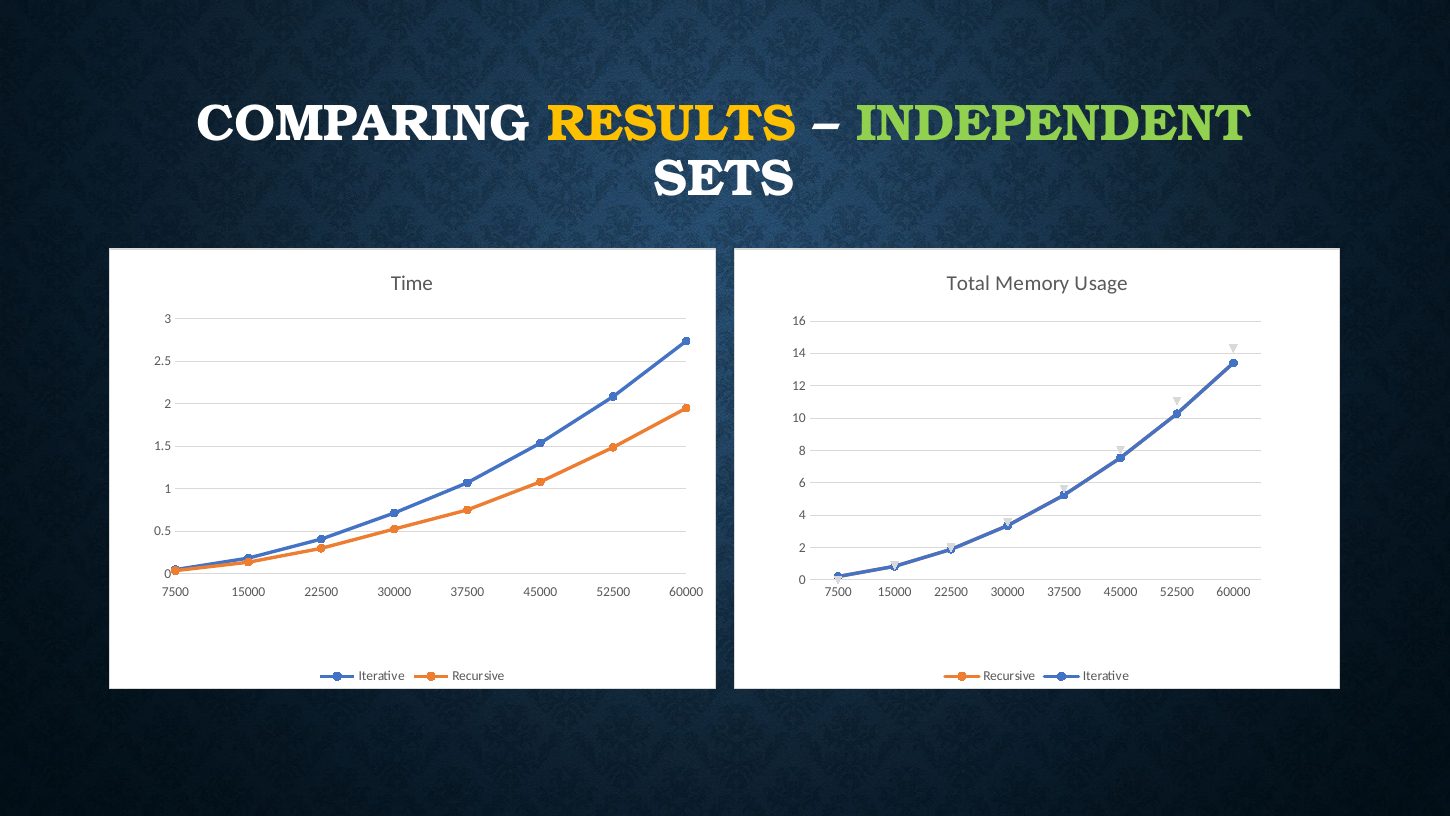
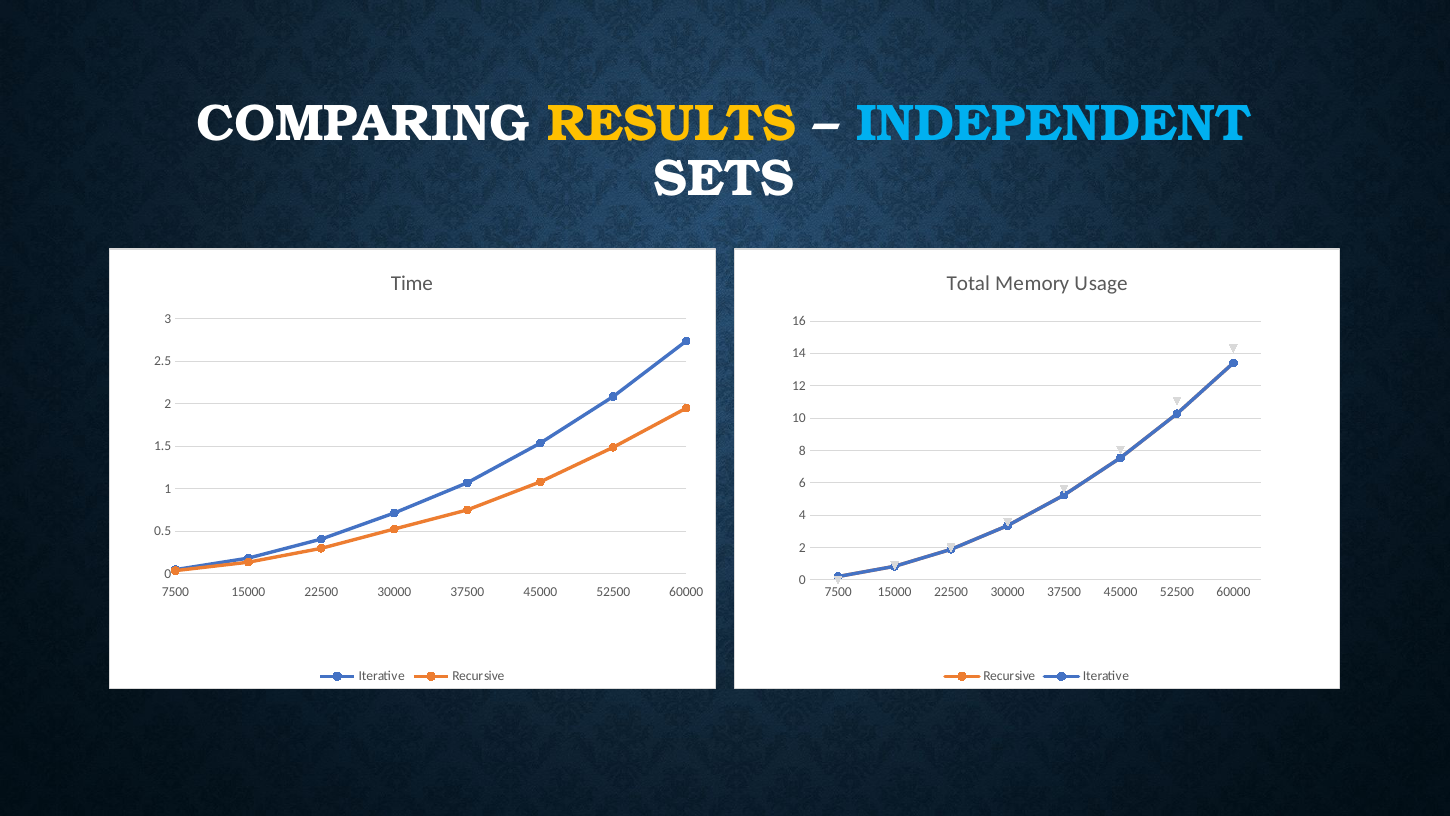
INDEPENDENT colour: light green -> light blue
